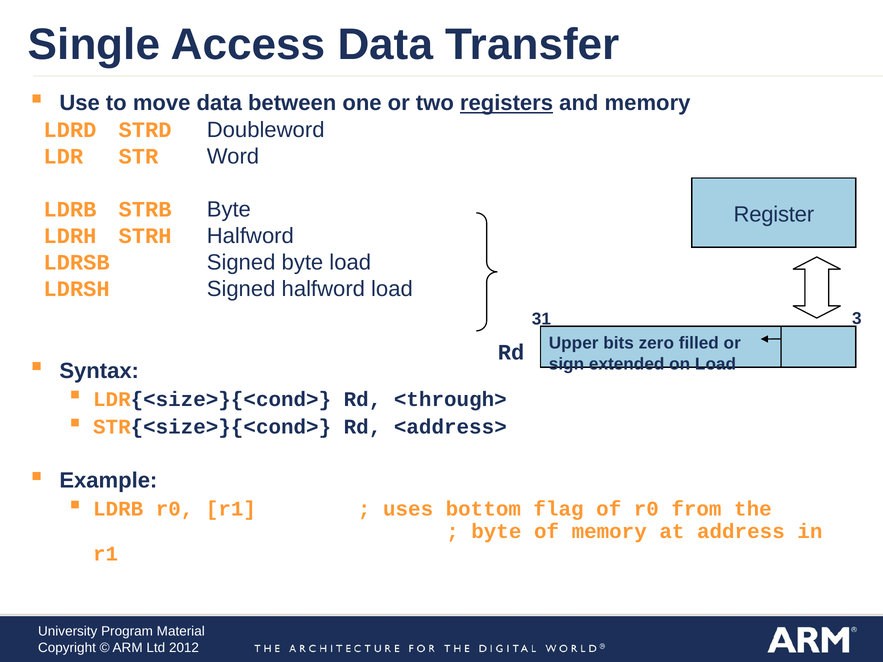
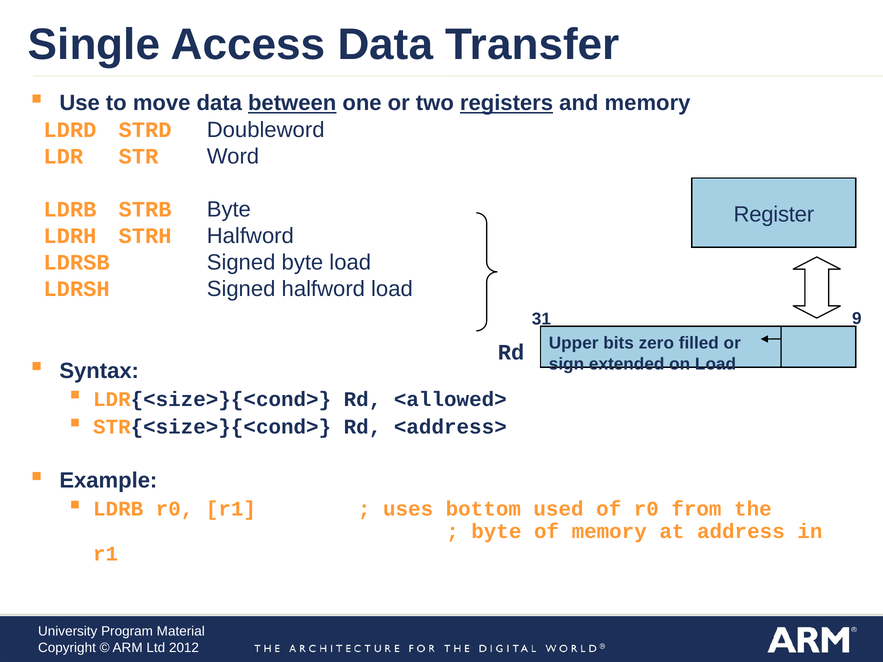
between underline: none -> present
3: 3 -> 9
<through>: <through> -> <allowed>
flag: flag -> used
